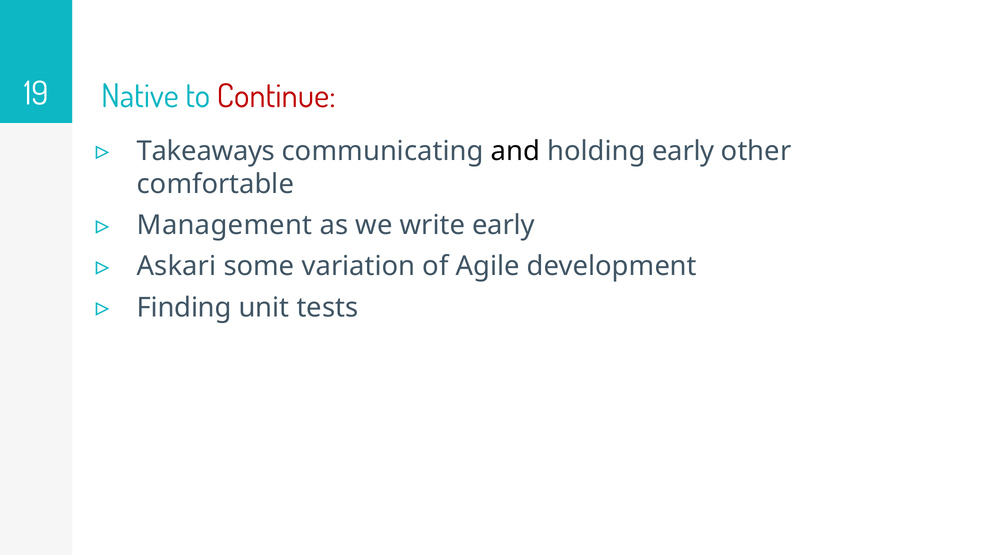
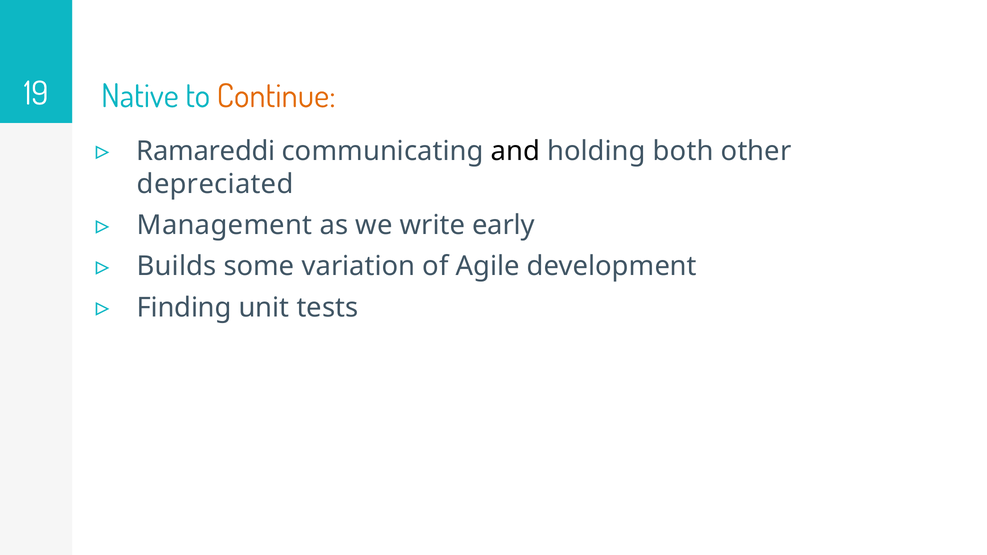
Continue colour: red -> orange
Takeaways: Takeaways -> Ramareddi
holding early: early -> both
comfortable: comfortable -> depreciated
Askari: Askari -> Builds
